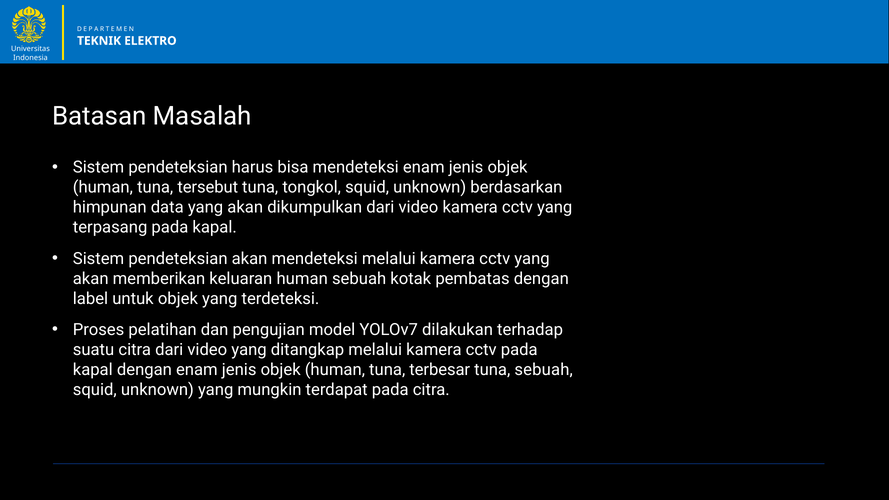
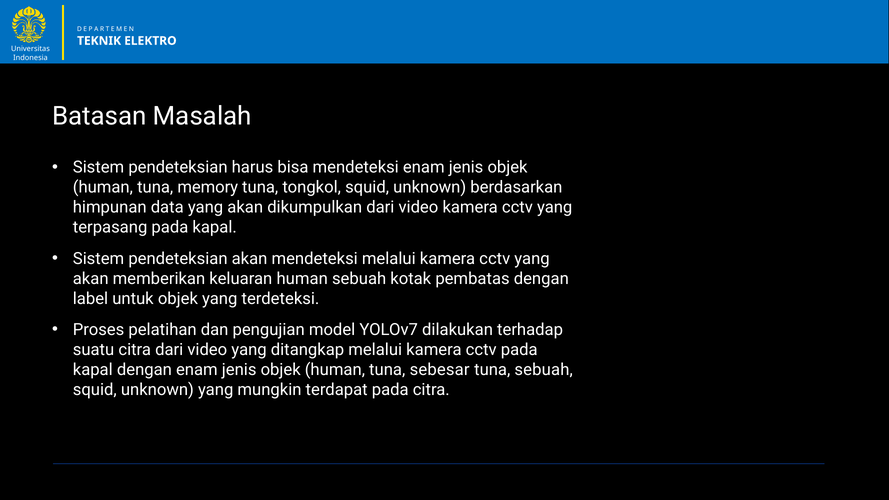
tersebut: tersebut -> memory
terbesar: terbesar -> sebesar
